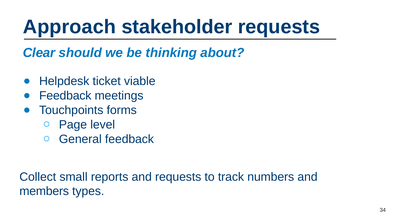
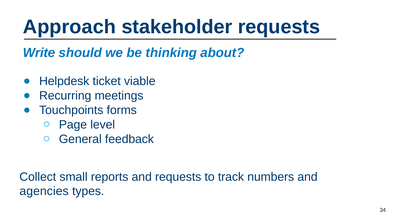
Clear: Clear -> Write
Feedback at (65, 96): Feedback -> Recurring
members: members -> agencies
